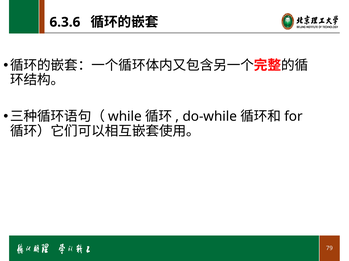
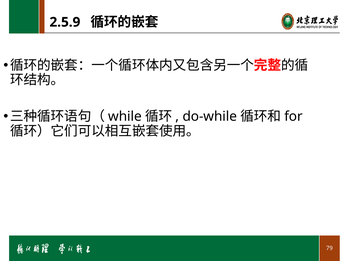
6.3.6: 6.3.6 -> 2.5.9
